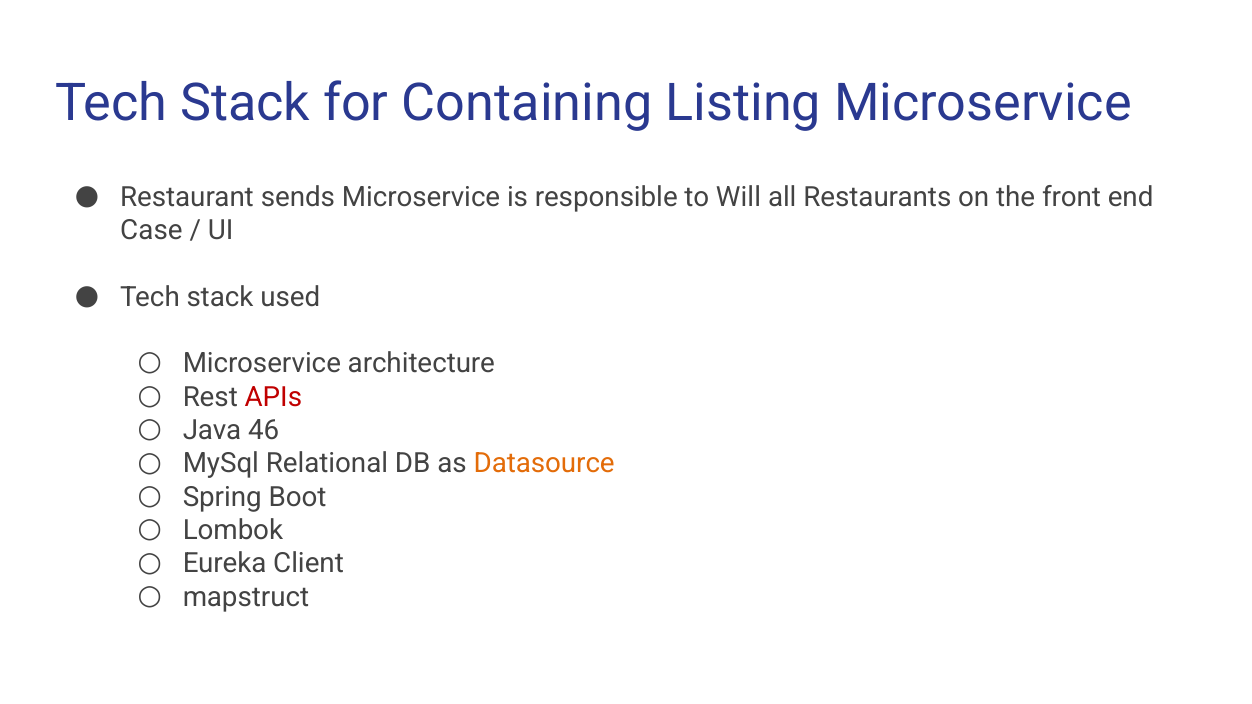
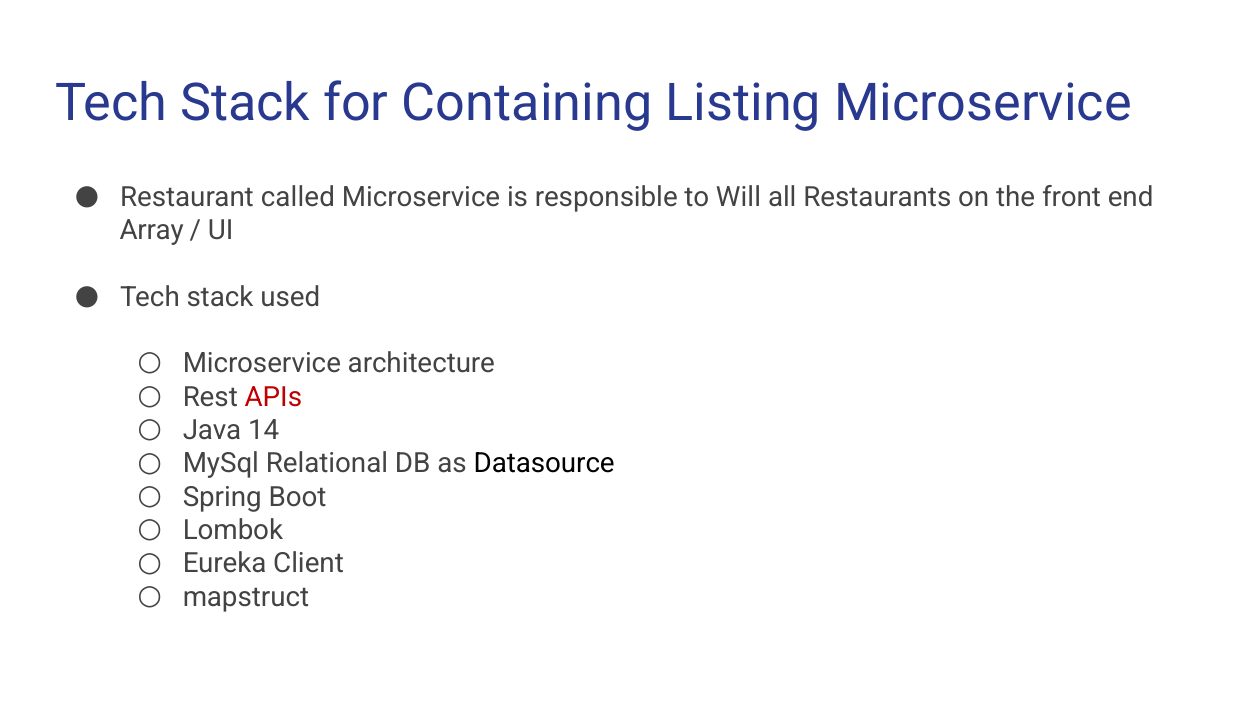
sends: sends -> called
Case: Case -> Array
46: 46 -> 14
Datasource colour: orange -> black
